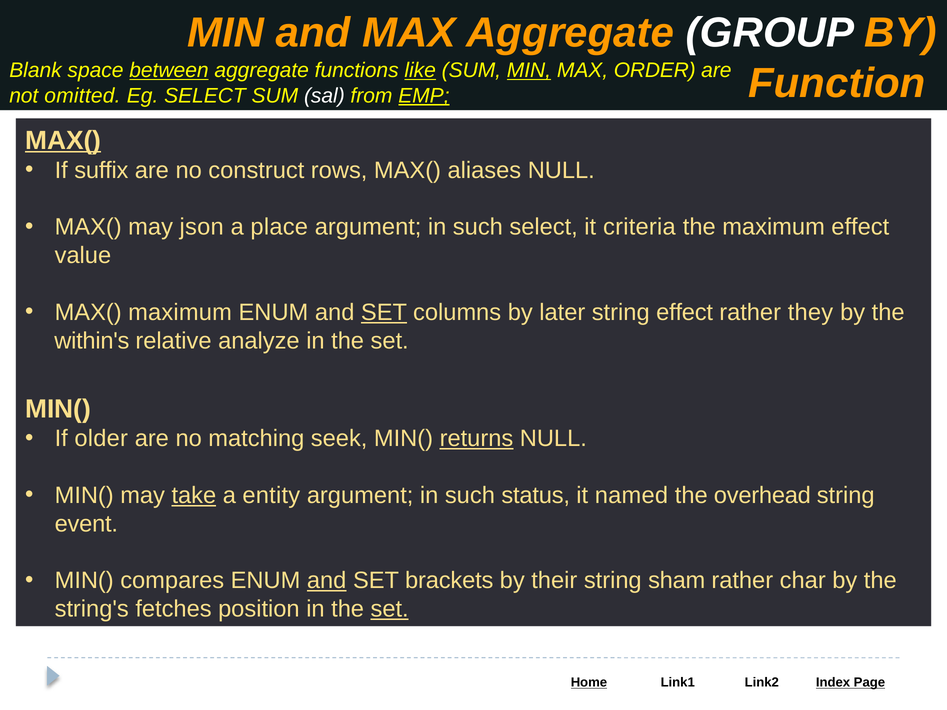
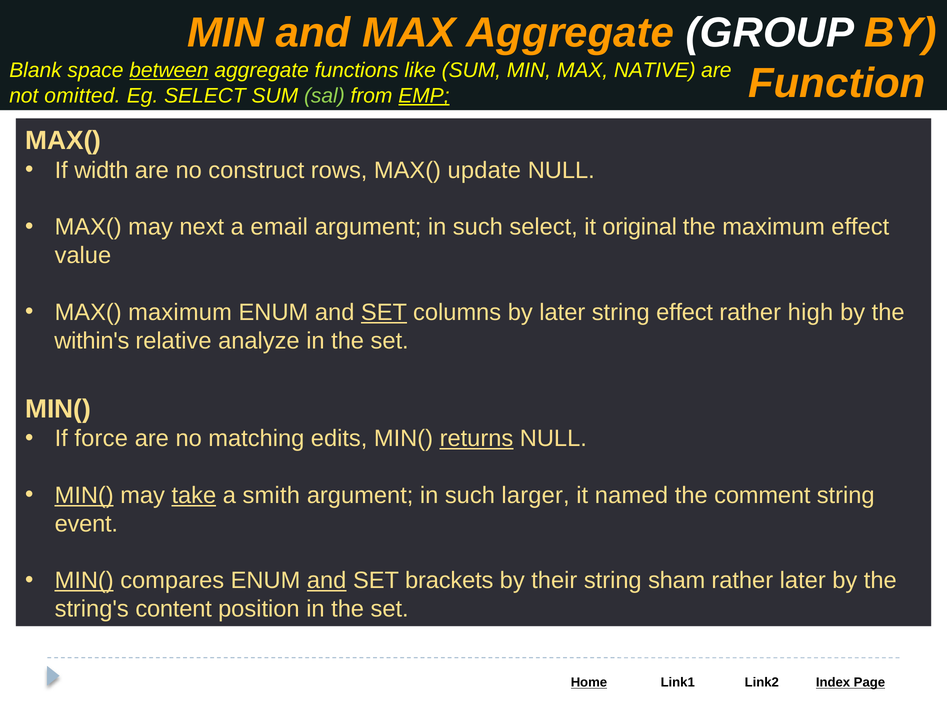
like underline: present -> none
MIN at (529, 70) underline: present -> none
ORDER: ORDER -> NATIVE
sal colour: white -> light green
MAX( at (63, 141) underline: present -> none
suffix: suffix -> width
aliases: aliases -> update
json: json -> next
place: place -> email
criteria: criteria -> original
they: they -> high
older: older -> force
seek: seek -> edits
MIN( at (84, 496) underline: none -> present
entity: entity -> smith
status: status -> larger
overhead: overhead -> comment
MIN( at (84, 581) underline: none -> present
rather char: char -> later
fetches: fetches -> content
set at (390, 609) underline: present -> none
